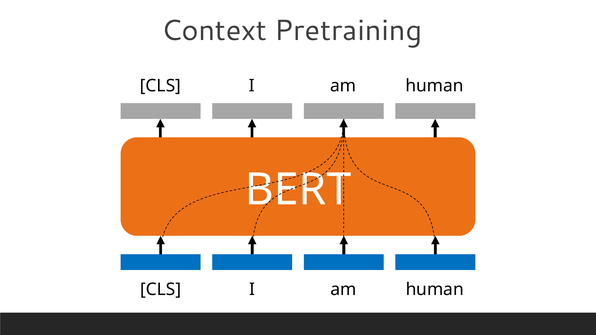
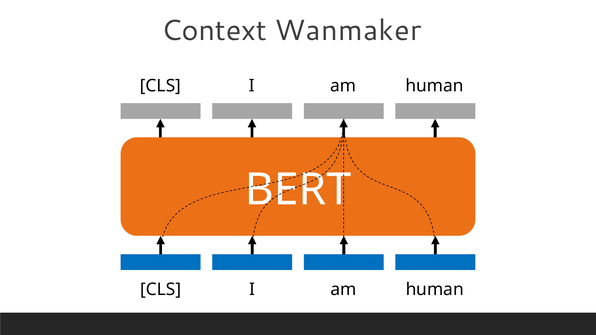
Pretraining: Pretraining -> Wanmaker
